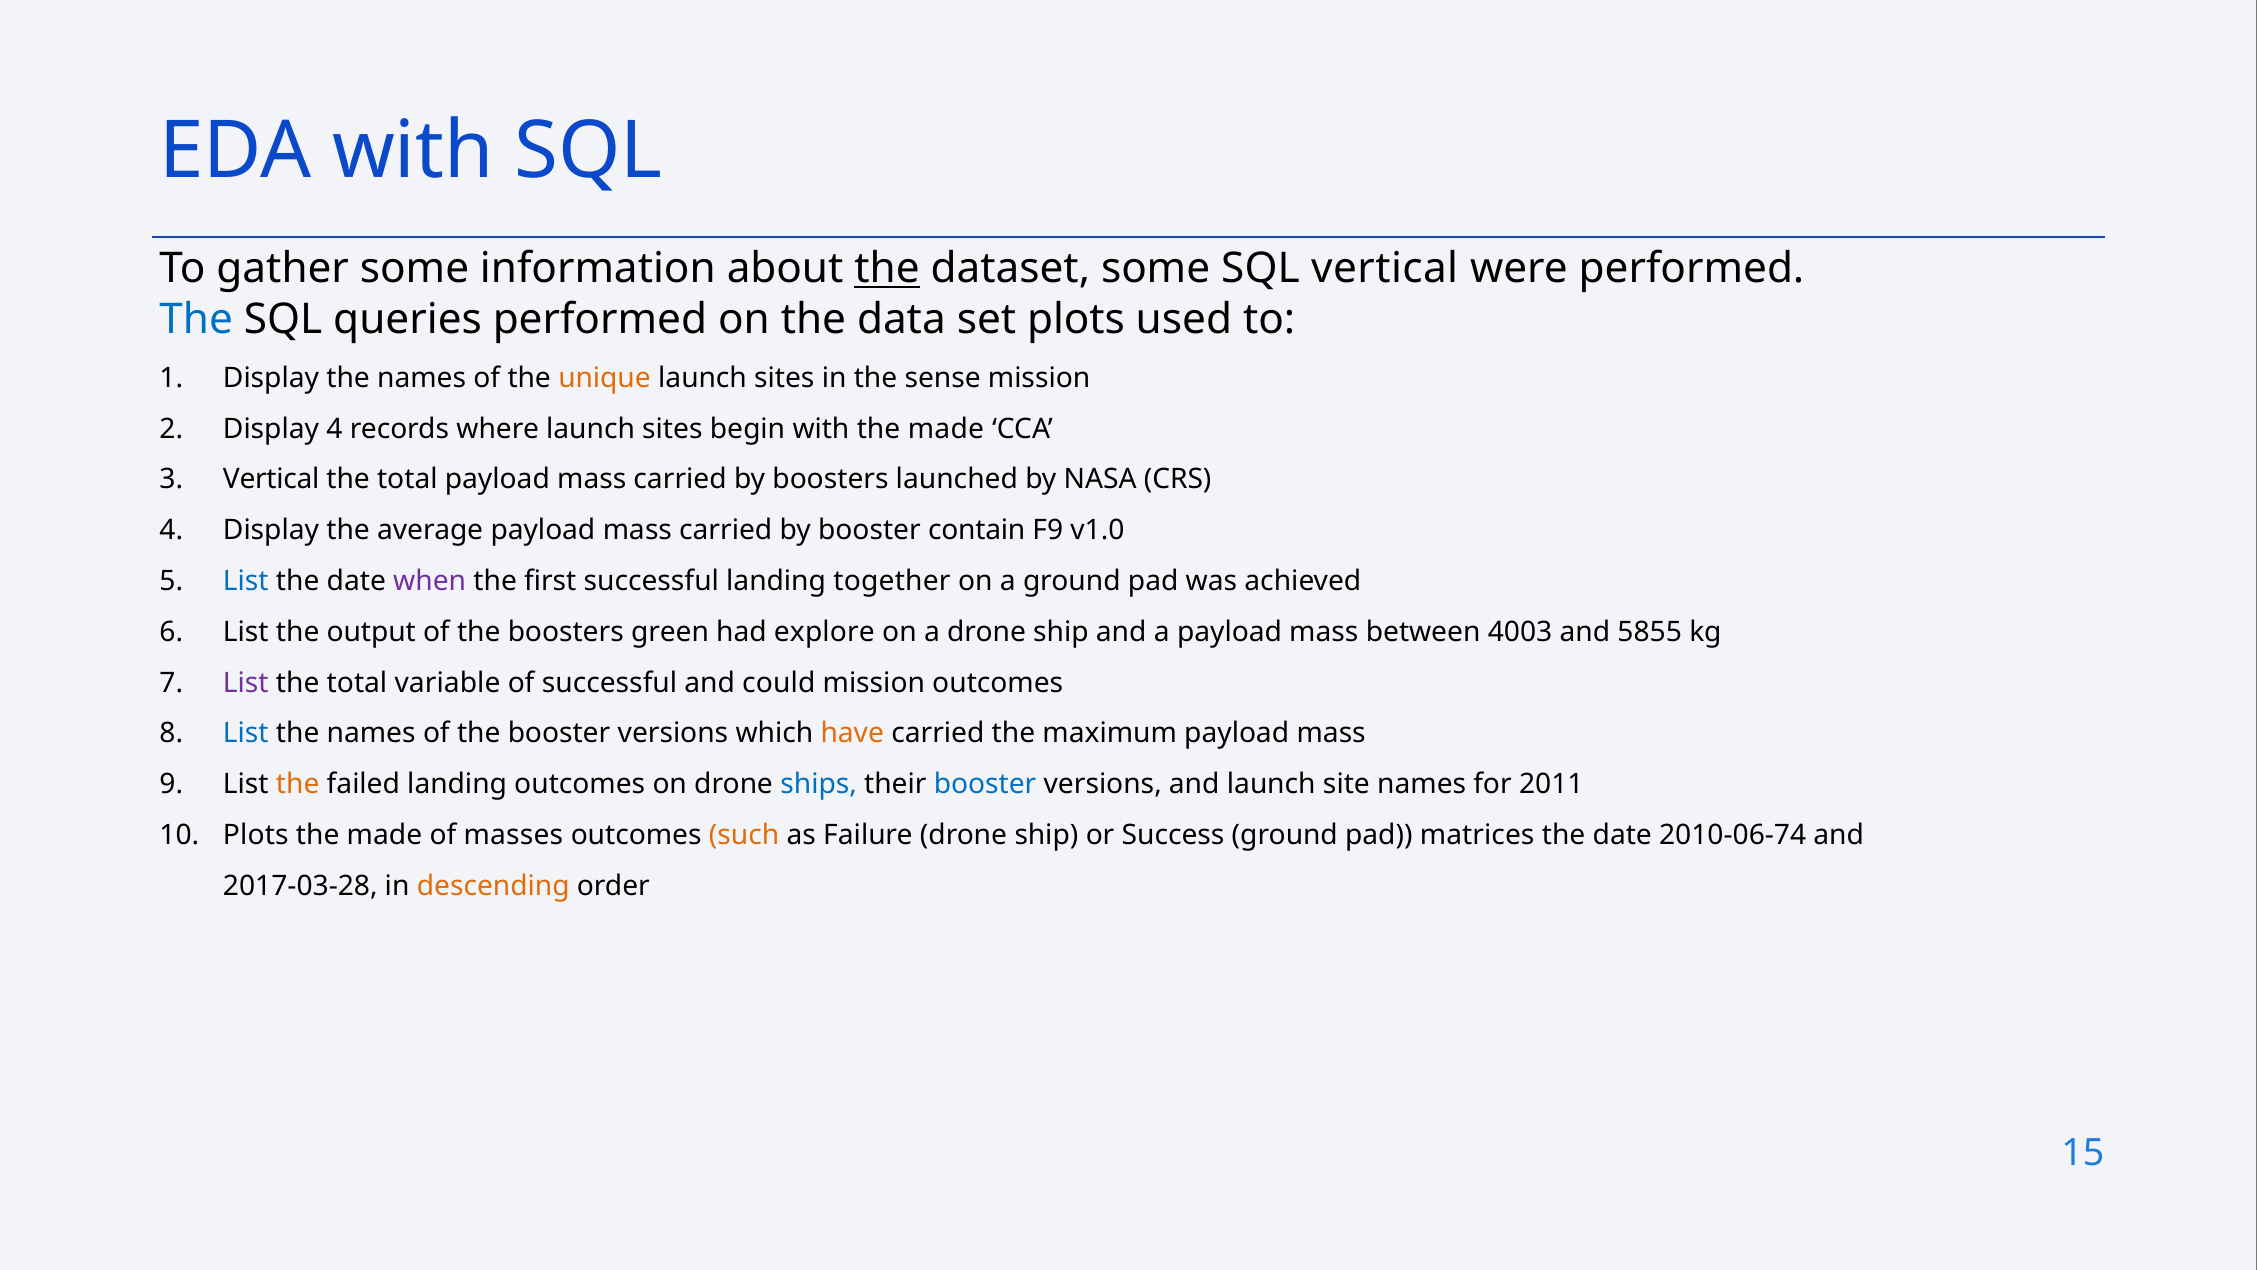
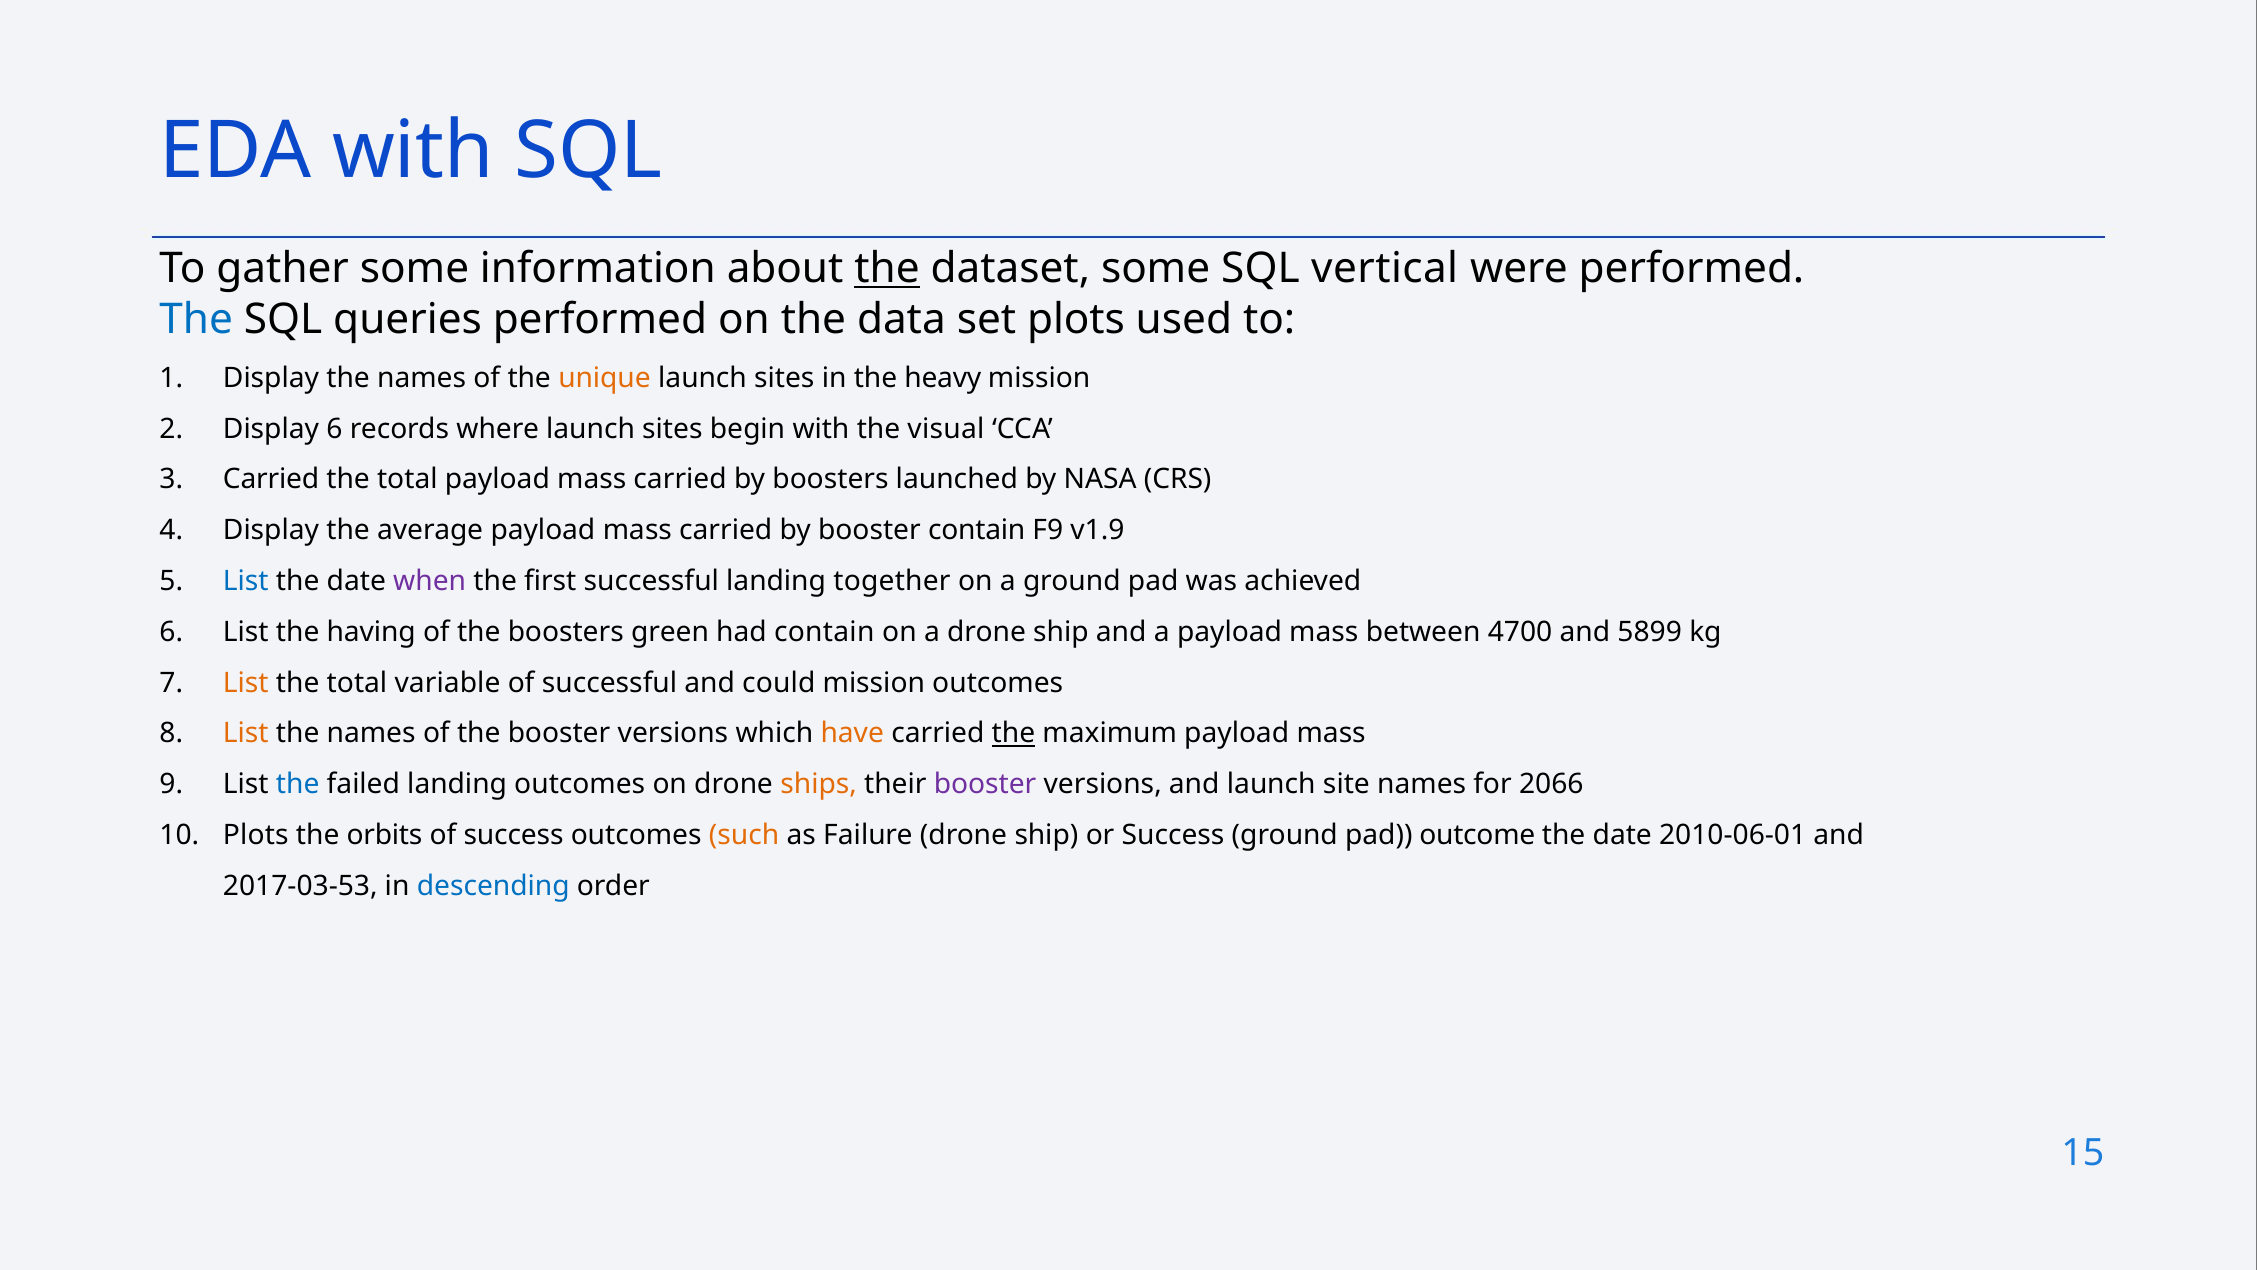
sense: sense -> heavy
Display 4: 4 -> 6
with the made: made -> visual
Vertical at (271, 479): Vertical -> Carried
v1.0: v1.0 -> v1.9
output: output -> having
had explore: explore -> contain
4003: 4003 -> 4700
5855: 5855 -> 5899
List at (246, 683) colour: purple -> orange
List at (246, 733) colour: blue -> orange
the at (1013, 733) underline: none -> present
the at (298, 784) colour: orange -> blue
ships colour: blue -> orange
booster at (985, 784) colour: blue -> purple
2011: 2011 -> 2066
made at (384, 835): made -> orbits
of masses: masses -> success
matrices: matrices -> outcome
2010-06-74: 2010-06-74 -> 2010-06-01
2017-03-28: 2017-03-28 -> 2017-03-53
descending colour: orange -> blue
